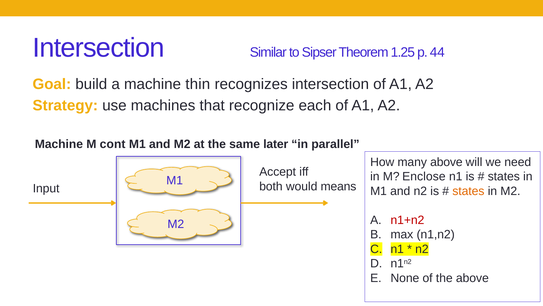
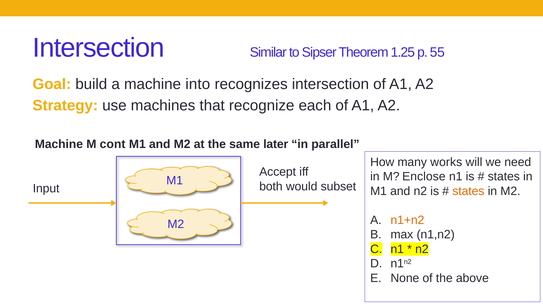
44: 44 -> 55
thin: thin -> into
many above: above -> works
means: means -> subset
n1+n2 colour: red -> orange
